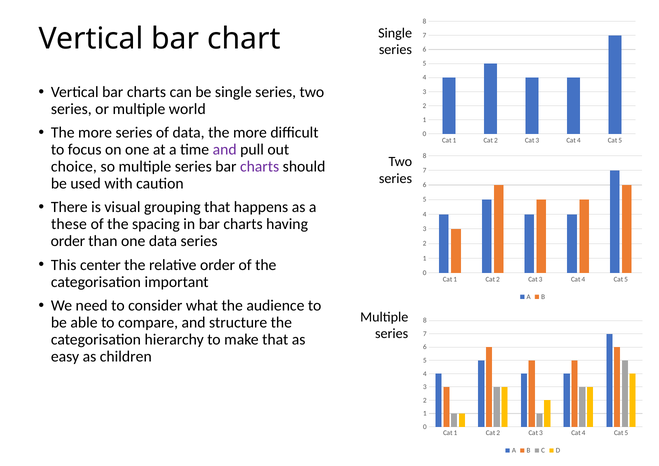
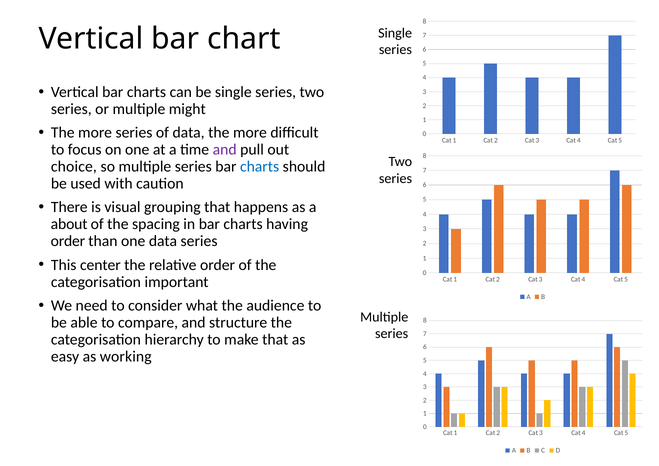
world: world -> might
charts at (260, 167) colour: purple -> blue
these: these -> about
children: children -> working
